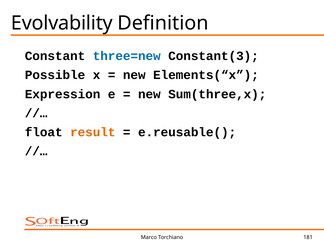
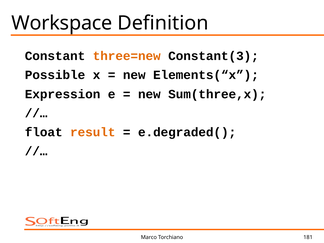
Evolvability: Evolvability -> Workspace
three=new colour: blue -> orange
e.reusable(: e.reusable( -> e.degraded(
